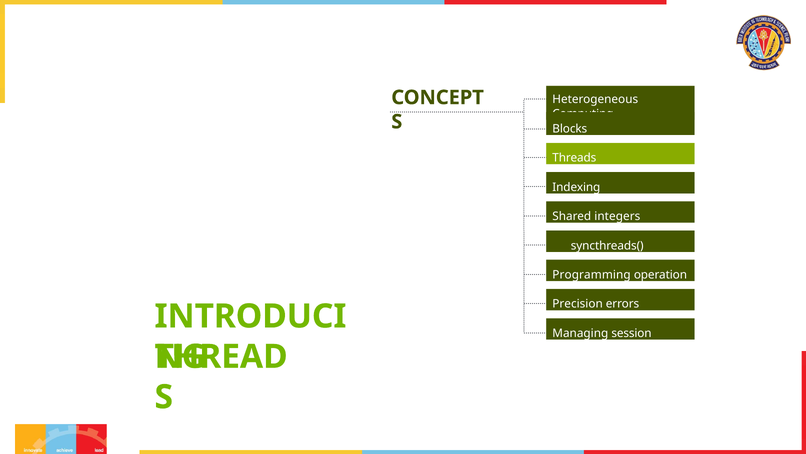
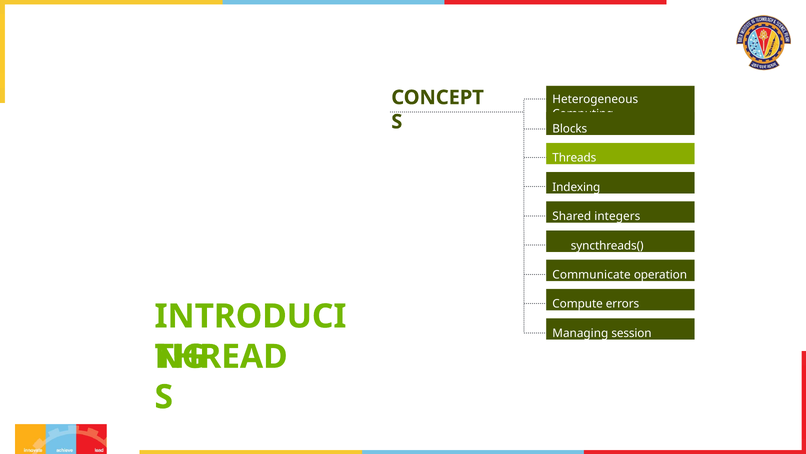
Programming: Programming -> Communicate
Precision: Precision -> Compute
